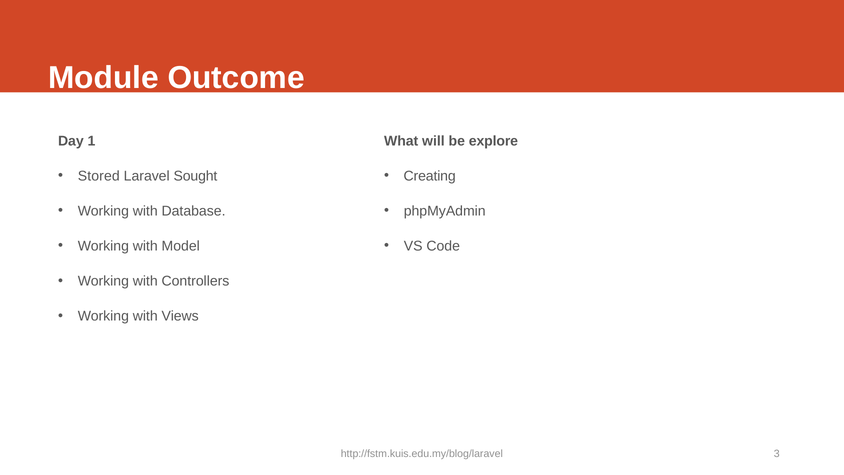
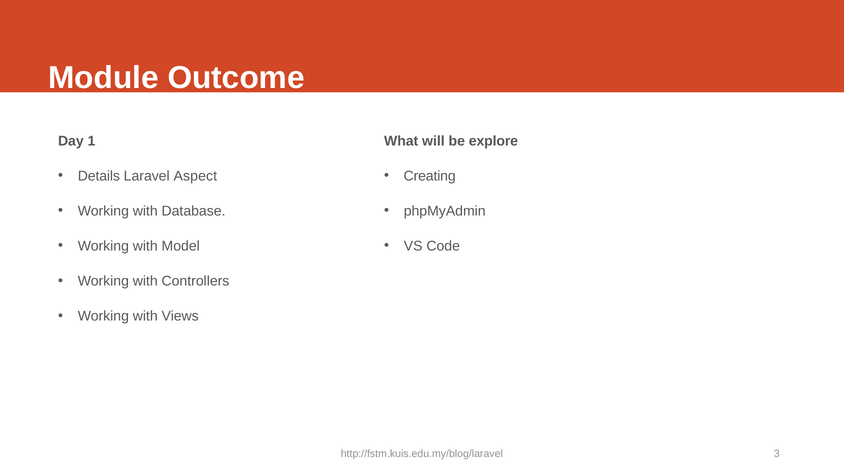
Stored: Stored -> Details
Sought: Sought -> Aspect
